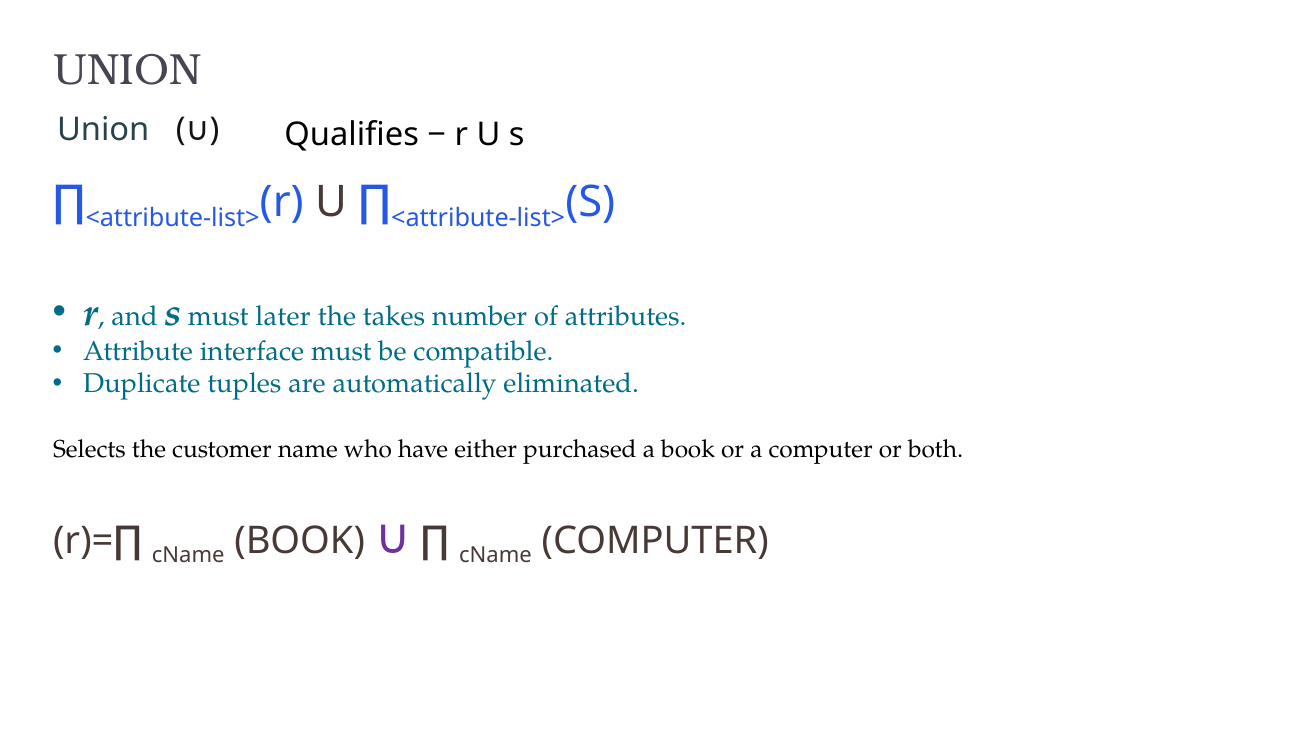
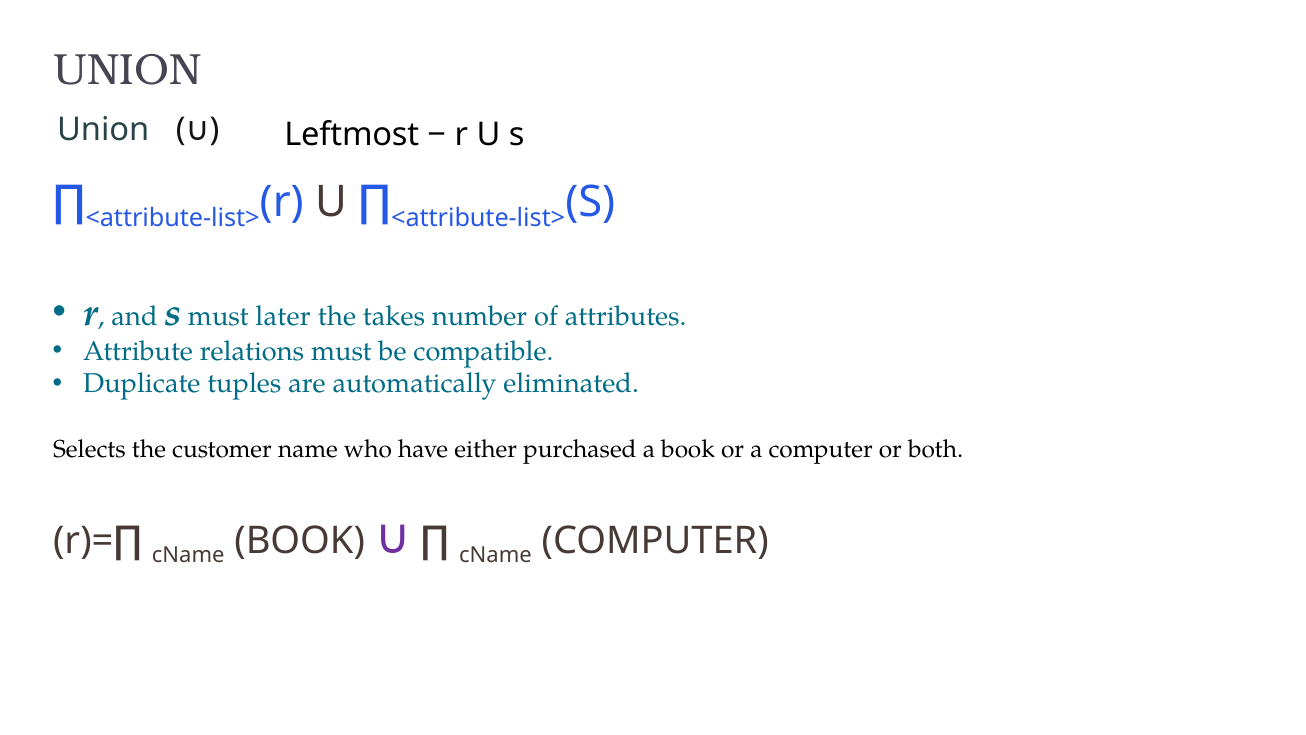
Qualifies: Qualifies -> Leftmost
interface: interface -> relations
